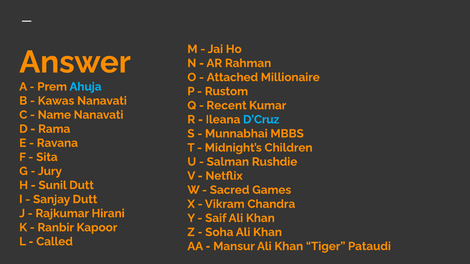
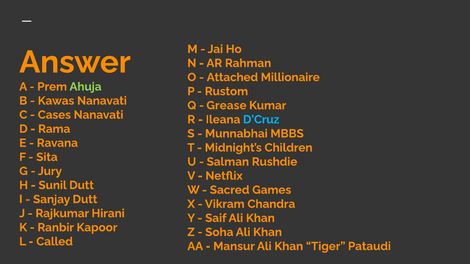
Ahuja colour: light blue -> light green
Recent: Recent -> Grease
Name: Name -> Cases
